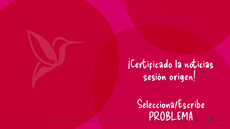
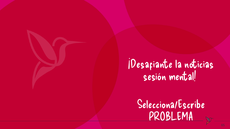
¡Certificado: ¡Certificado -> ¡Desafiante
origen: origen -> mental
